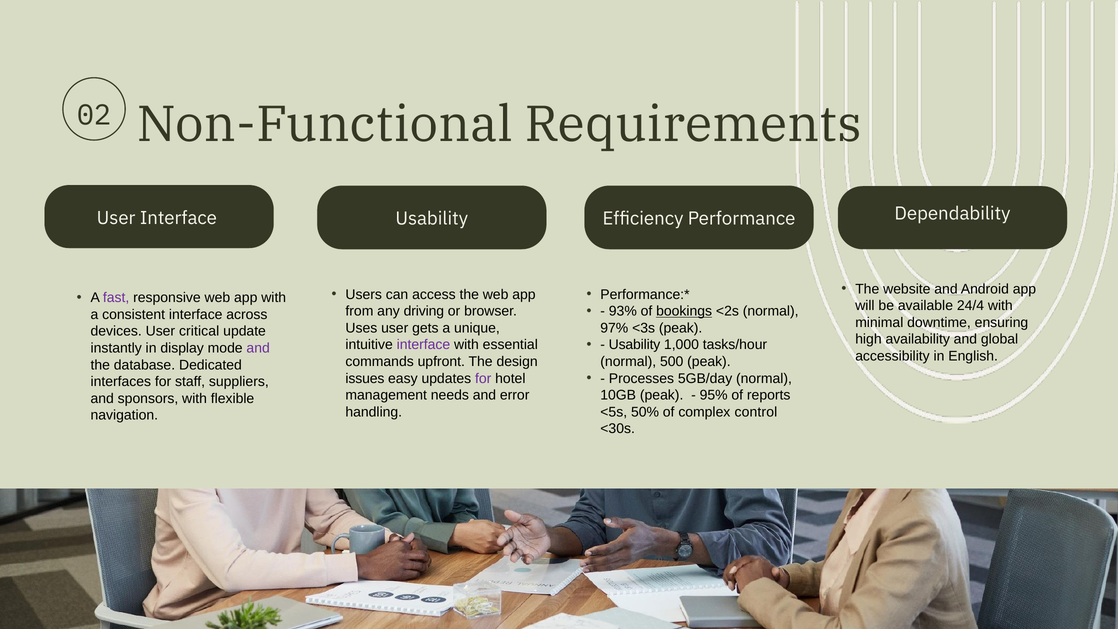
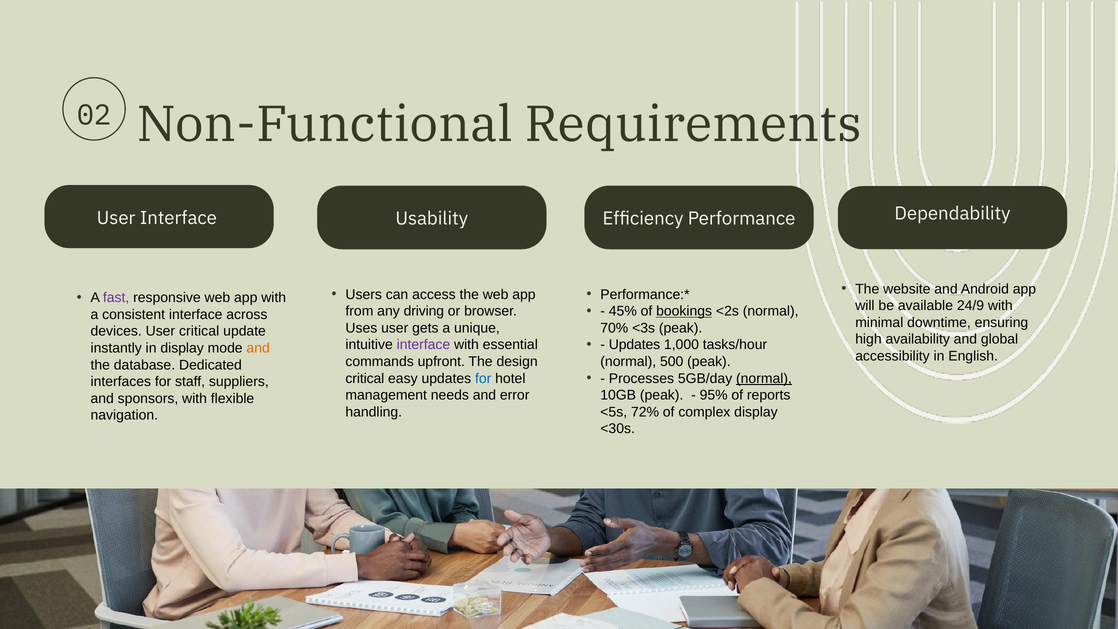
24/4: 24/4 -> 24/9
93%: 93% -> 45%
97%: 97% -> 70%
Usability at (635, 345): Usability -> Updates
and at (258, 348) colour: purple -> orange
normal at (764, 378) underline: none -> present
issues at (365, 378): issues -> critical
for at (483, 378) colour: purple -> blue
50%: 50% -> 72%
complex control: control -> display
